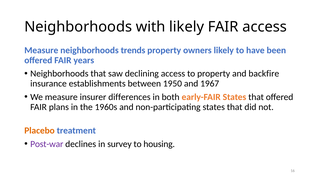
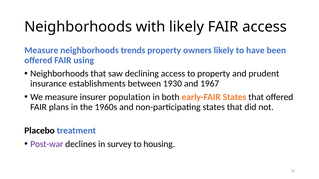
years: years -> using
backfire: backfire -> prudent
1950: 1950 -> 1930
differences: differences -> population
Placebo colour: orange -> black
